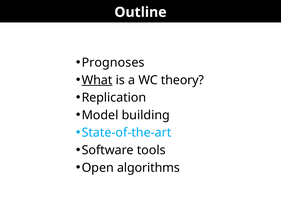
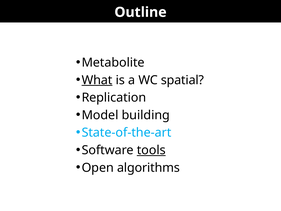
Prognoses: Prognoses -> Metabolite
theory: theory -> spatial
tools underline: none -> present
